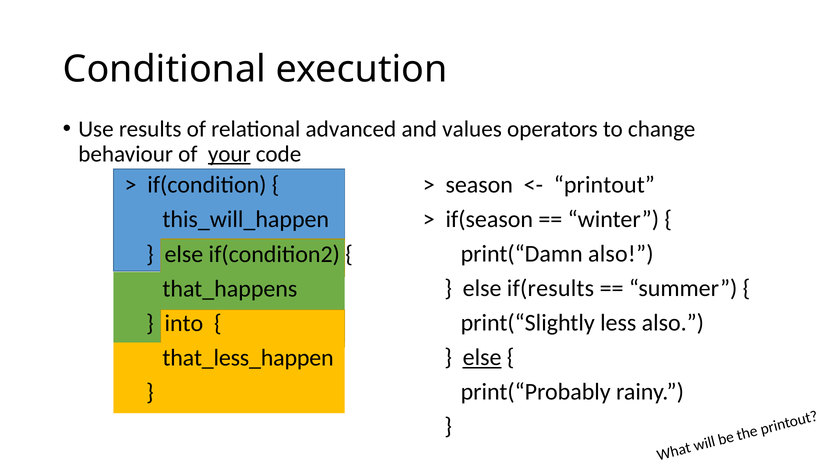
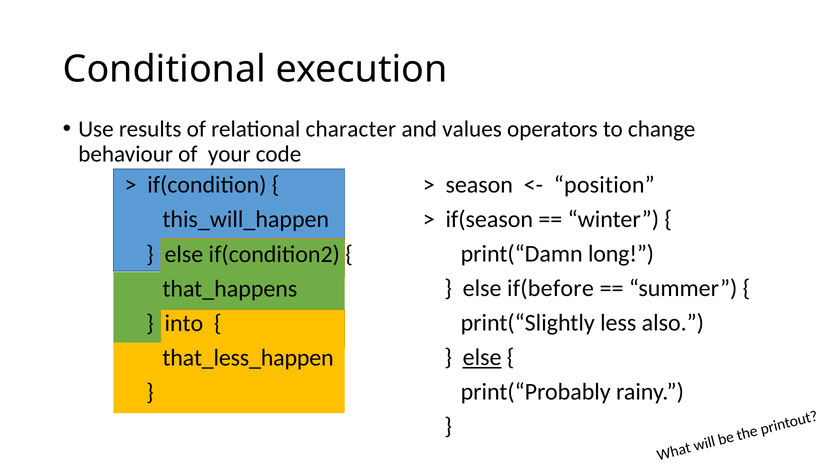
advanced: advanced -> character
your underline: present -> none
printout: printout -> position
print(“Damn also: also -> long
if(results: if(results -> if(before
